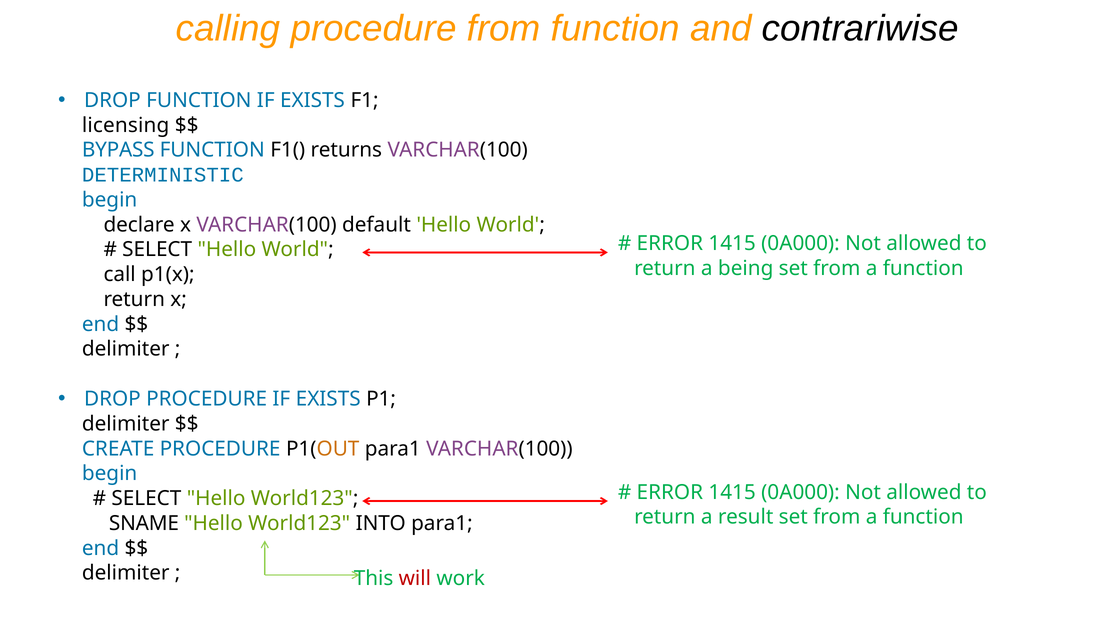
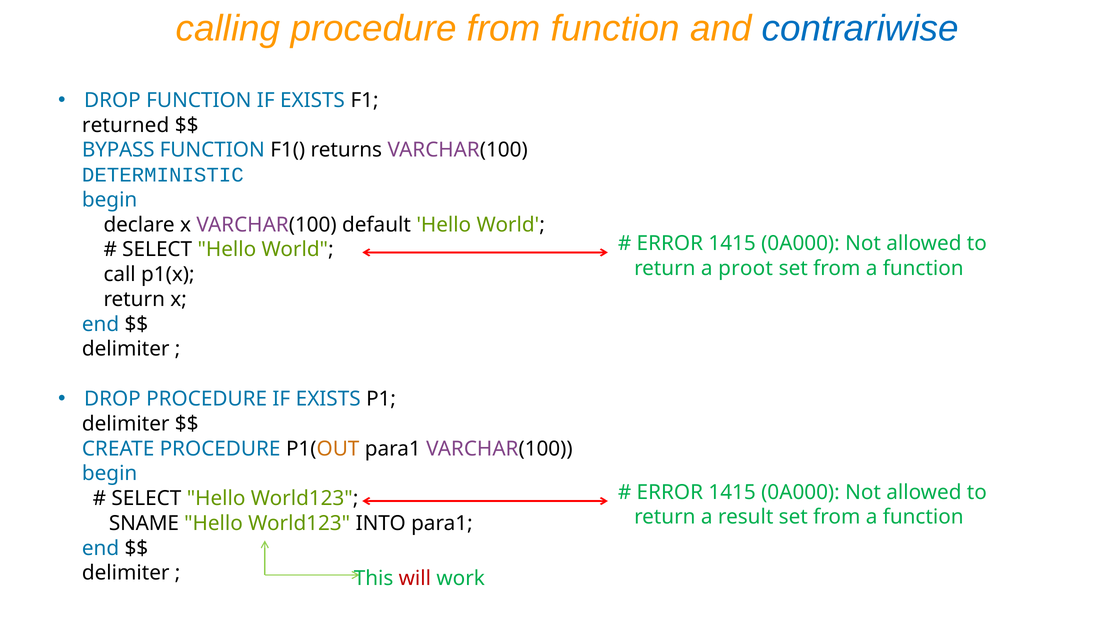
contrariwise colour: black -> blue
licensing: licensing -> returned
being: being -> proot
